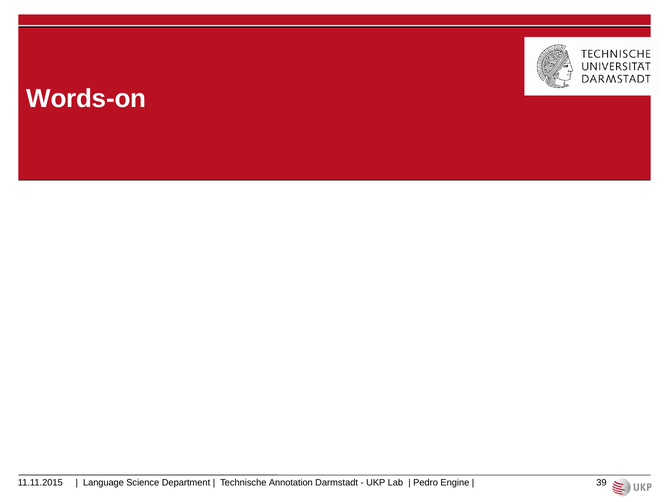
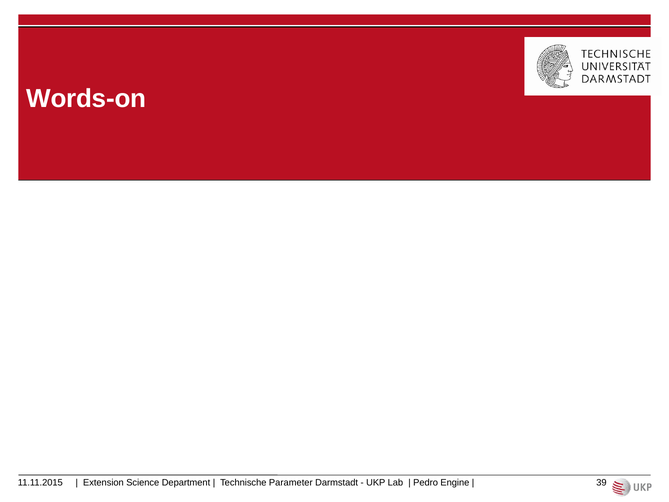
Language: Language -> Extension
Annotation: Annotation -> Parameter
